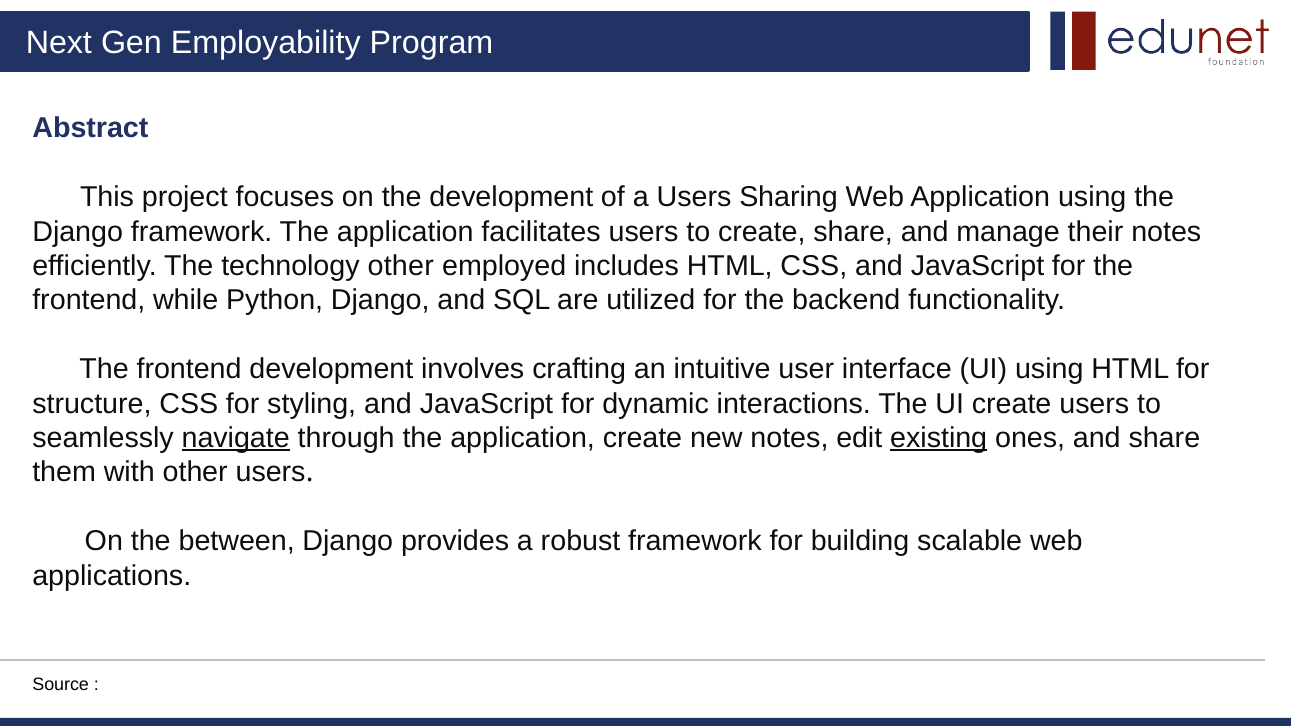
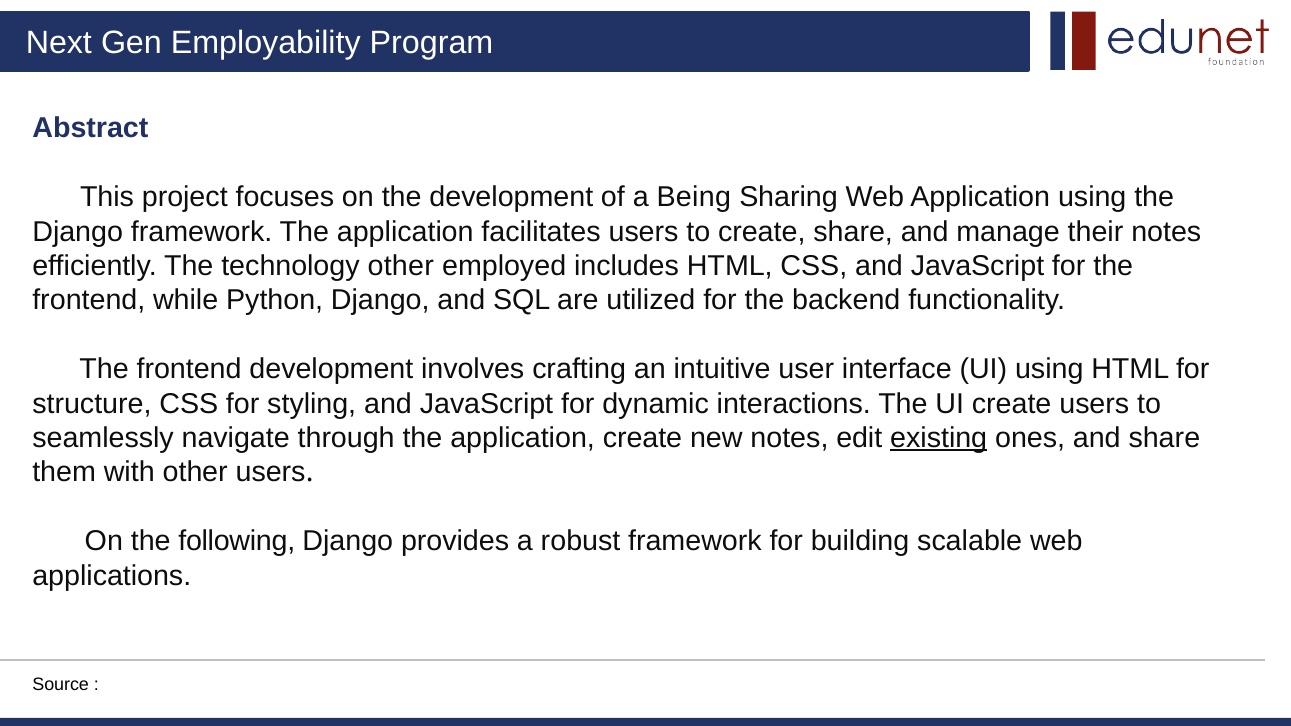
a Users: Users -> Being
navigate underline: present -> none
between: between -> following
